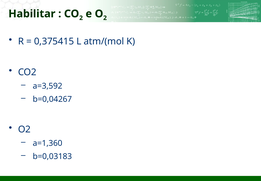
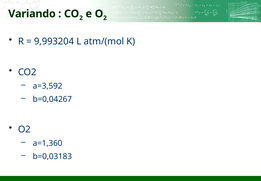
Habilitar: Habilitar -> Variando
0,375415: 0,375415 -> 9,993204
